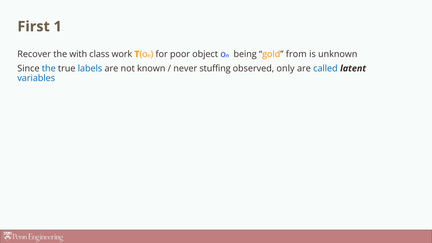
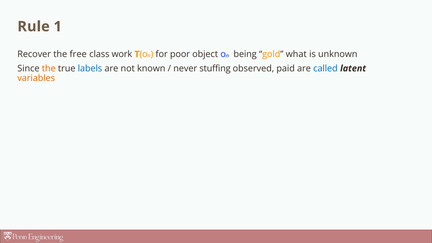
First: First -> Rule
with: with -> free
from: from -> what
the at (49, 68) colour: blue -> orange
only: only -> paid
variables colour: blue -> orange
